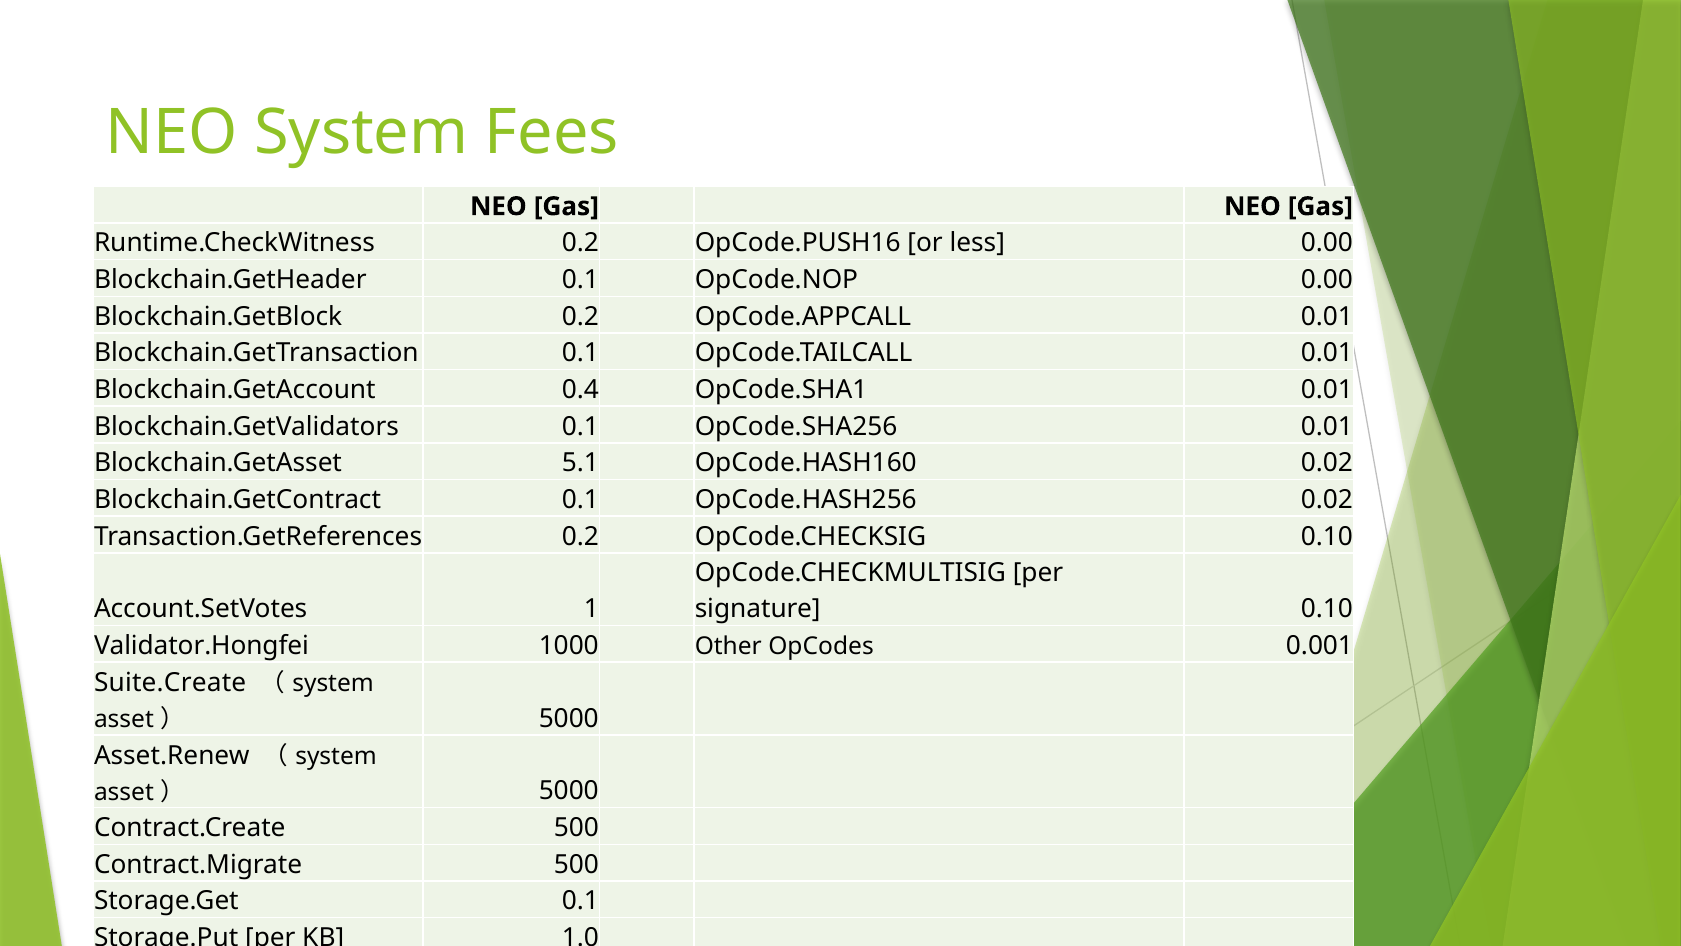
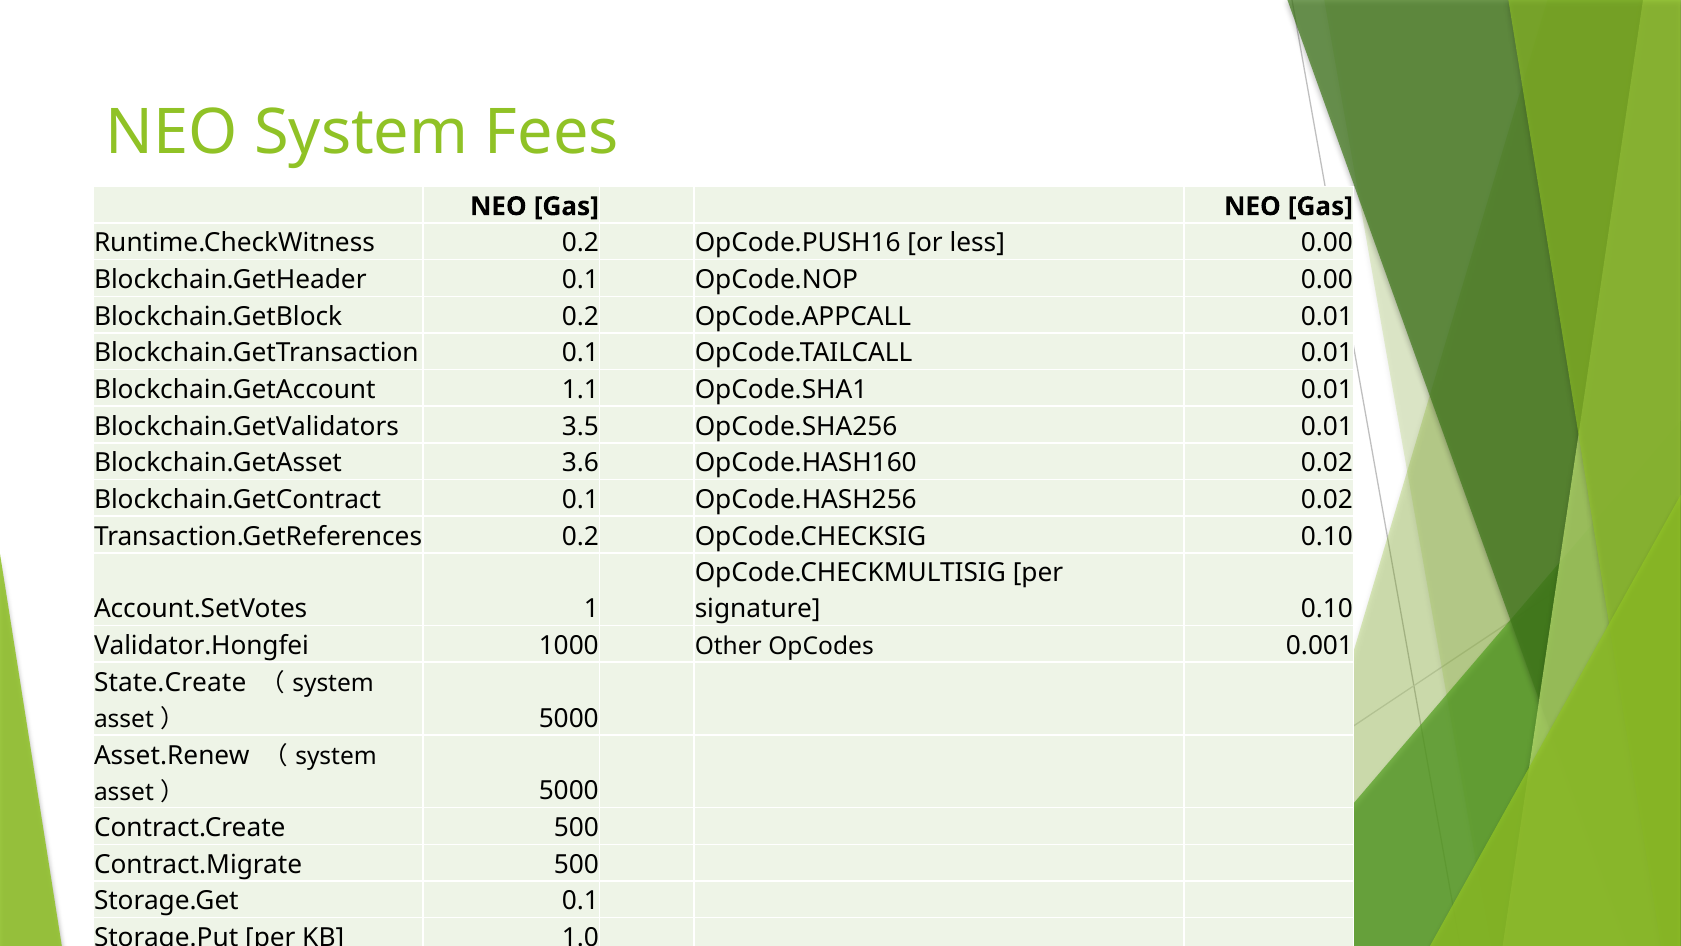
0.4: 0.4 -> 1.1
Blockchain.GetValidators 0.1: 0.1 -> 3.5
5.1: 5.1 -> 3.6
Suite.Create: Suite.Create -> State.Create
